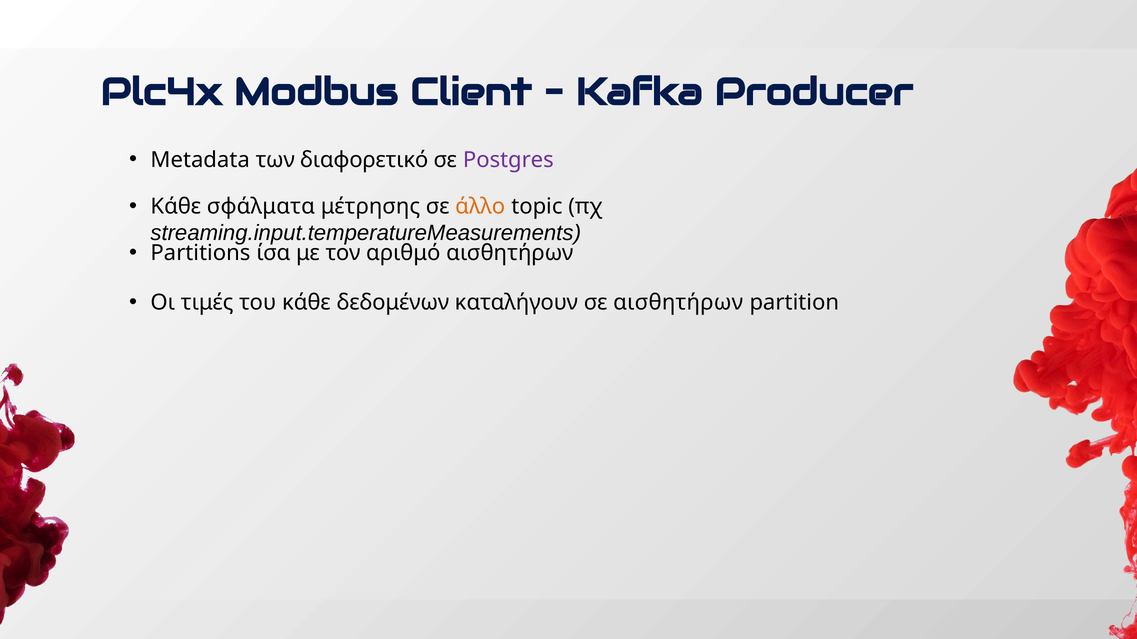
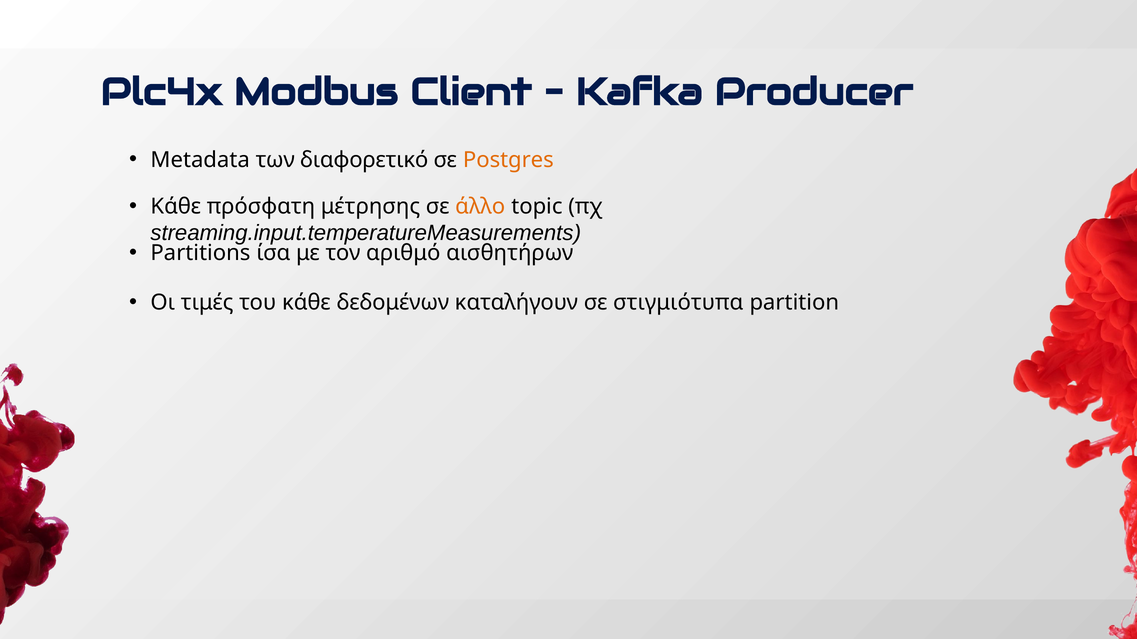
Postgres colour: purple -> orange
σφάλματα: σφάλματα -> πρόσφατη
σε αισθητήρων: αισθητήρων -> στιγμιότυπα
